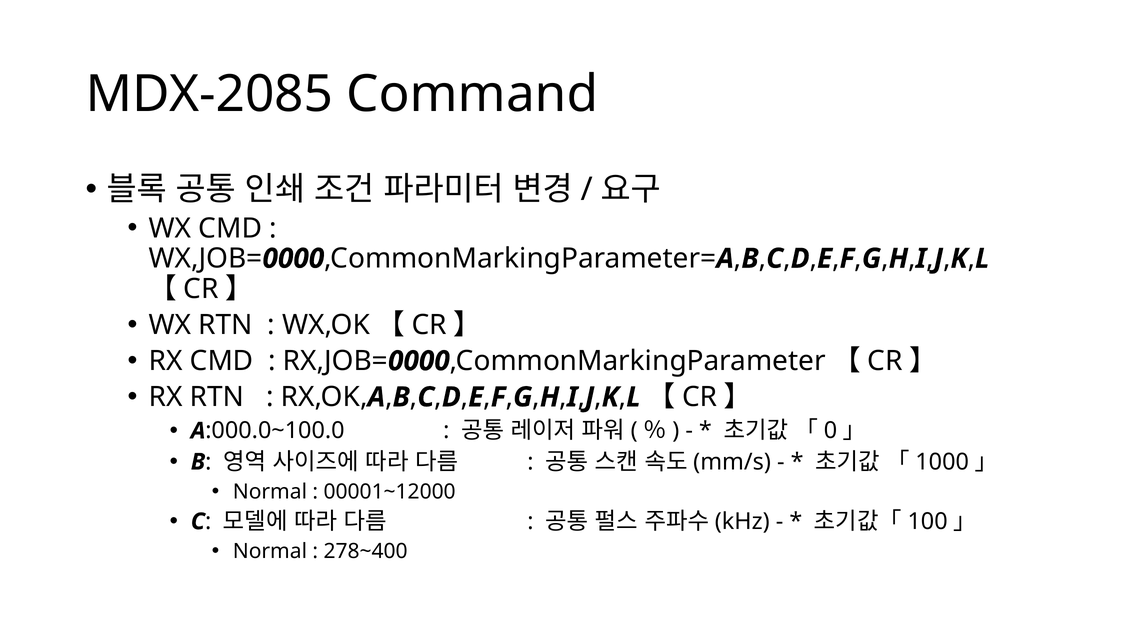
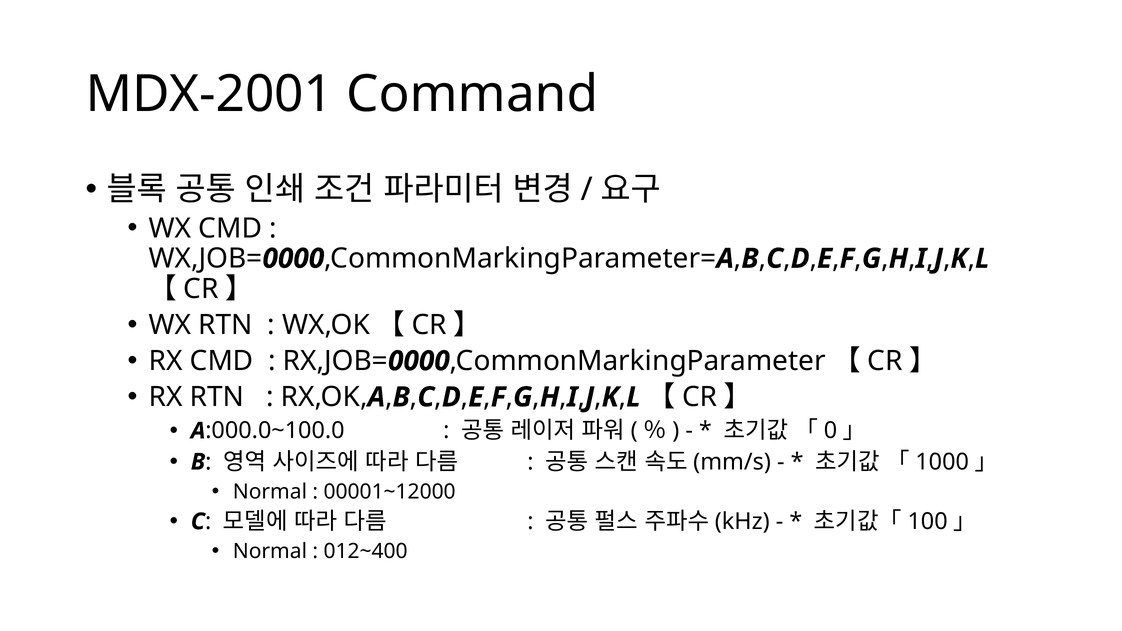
MDX-2085: MDX-2085 -> MDX-2001
278~400: 278~400 -> 012~400
